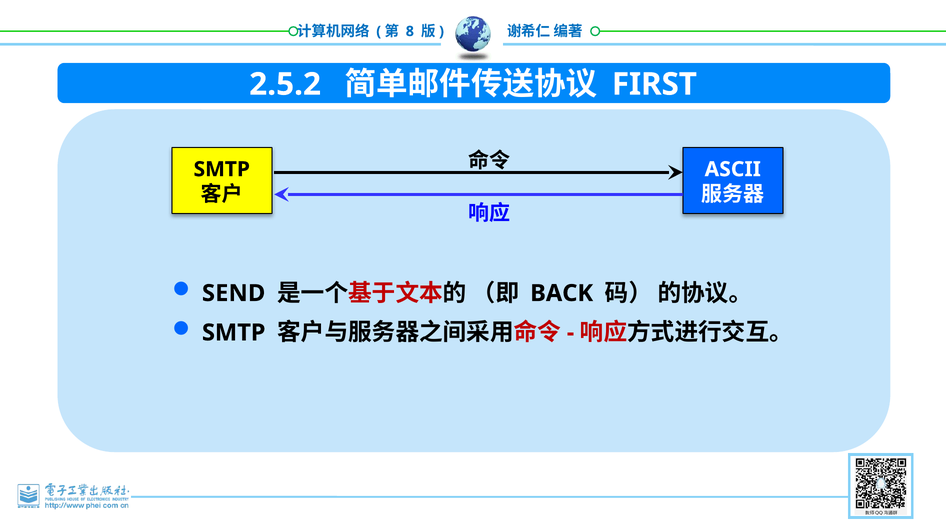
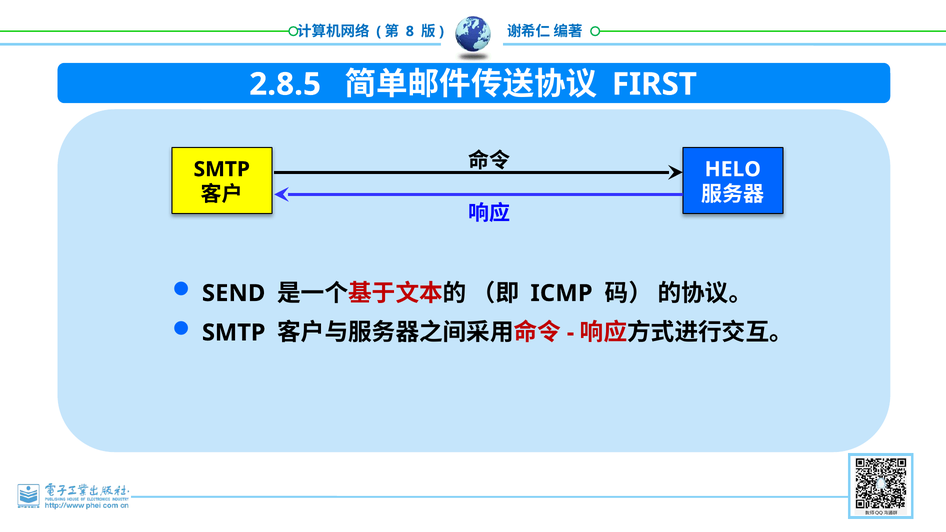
2.5.2: 2.5.2 -> 2.8.5
ASCII: ASCII -> HELO
BACK: BACK -> ICMP
